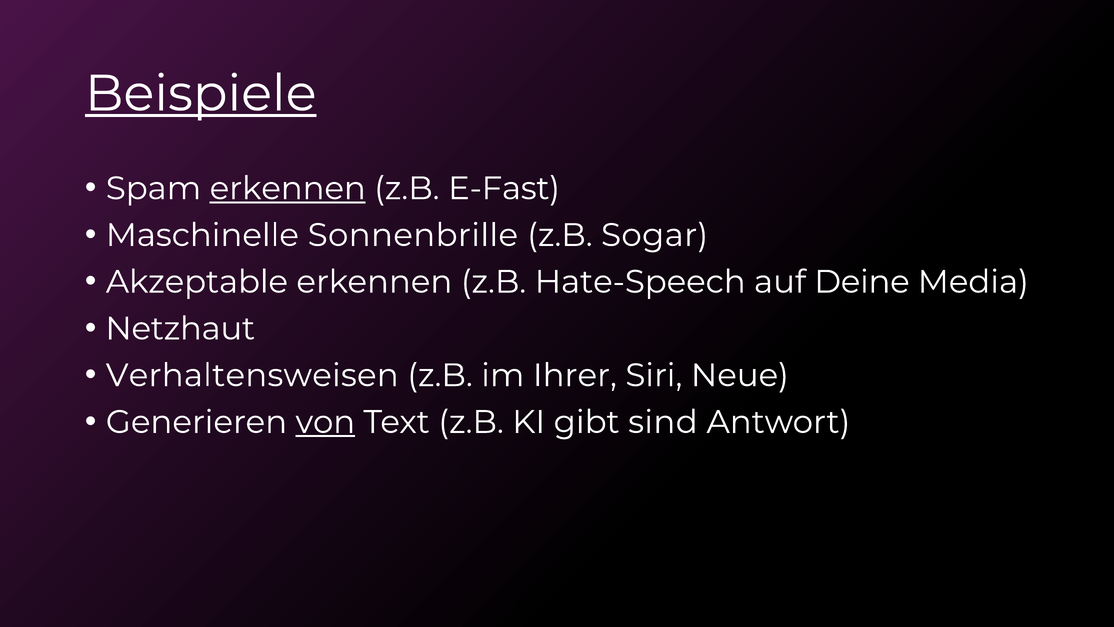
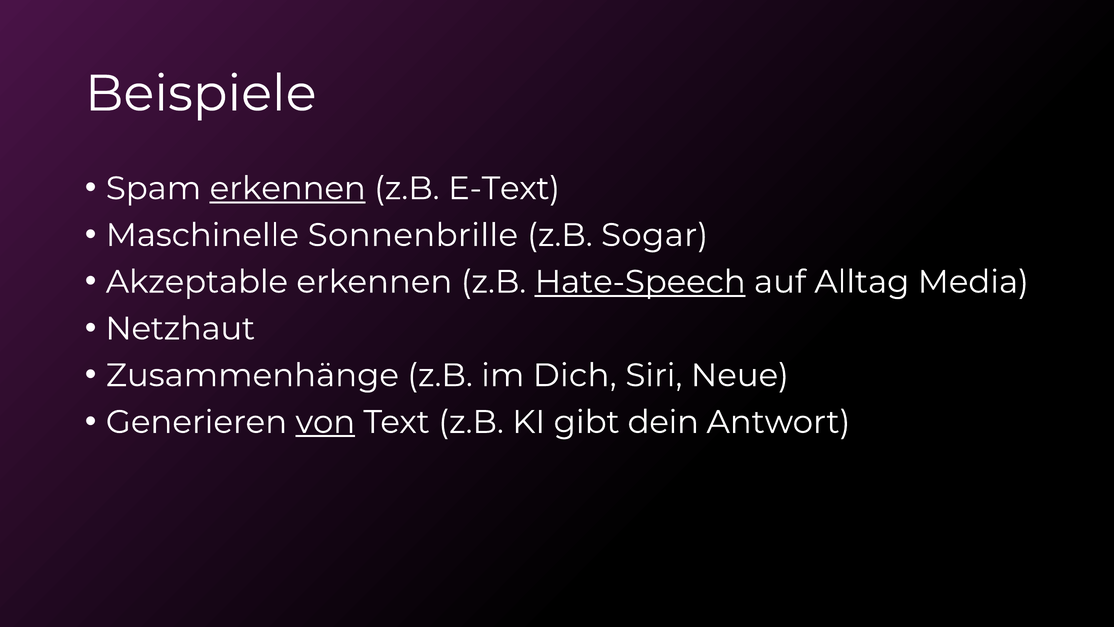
Beispiele underline: present -> none
E-Fast: E-Fast -> E-Text
Hate-Speech underline: none -> present
Deine: Deine -> Alltag
Verhaltensweisen: Verhaltensweisen -> Zusammenhänge
Ihrer: Ihrer -> Dich
sind: sind -> dein
